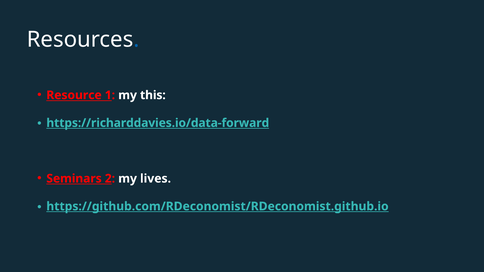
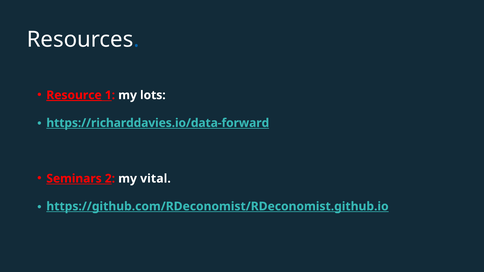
Resource underline: none -> present
this: this -> lots
lives: lives -> vital
